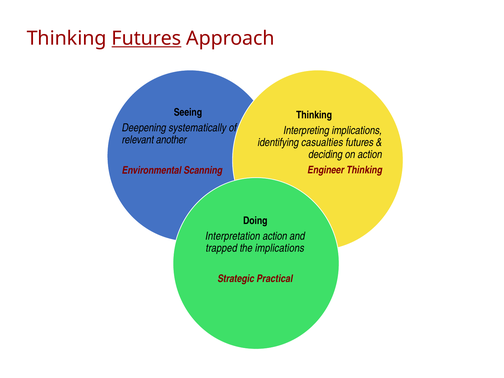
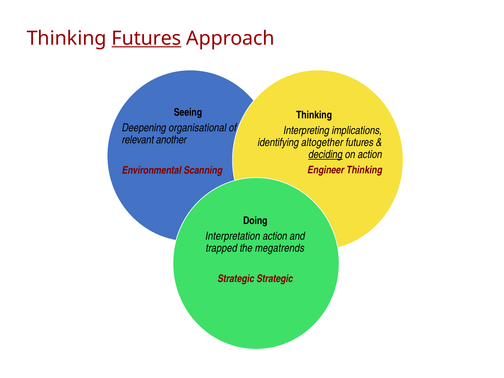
systematically: systematically -> organisational
casualties: casualties -> altogether
deciding underline: none -> present
the implications: implications -> megatrends
Strategic Practical: Practical -> Strategic
